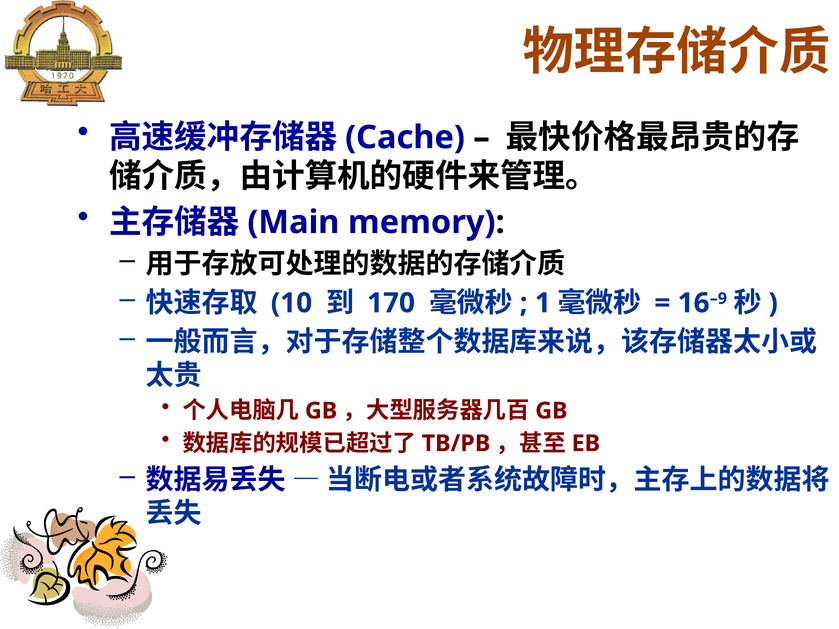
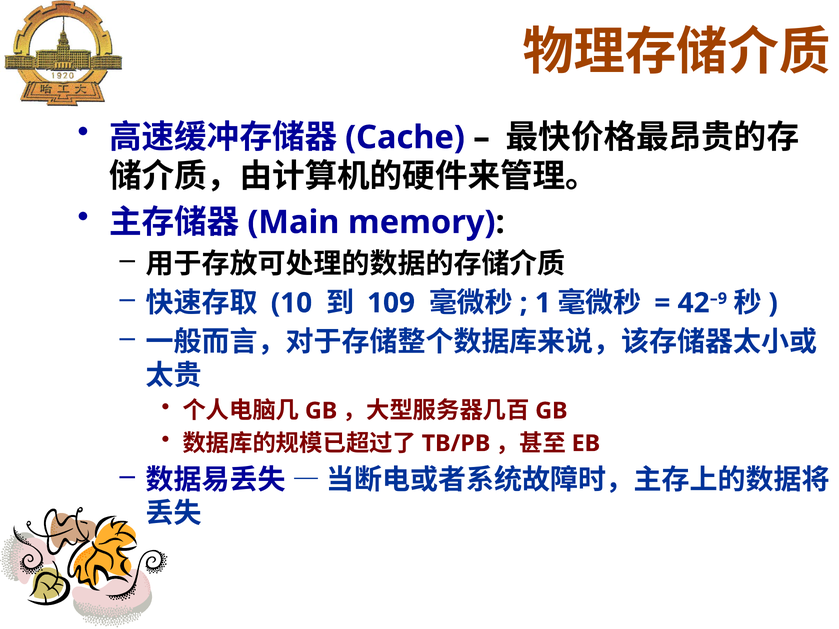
170: 170 -> 109
16: 16 -> 42
